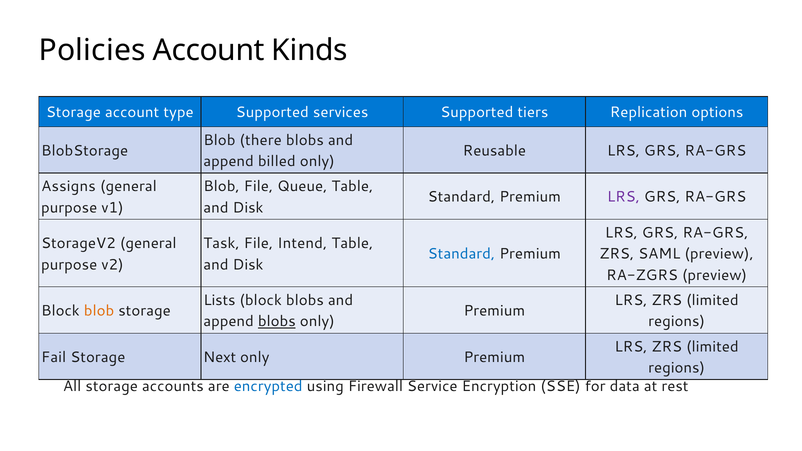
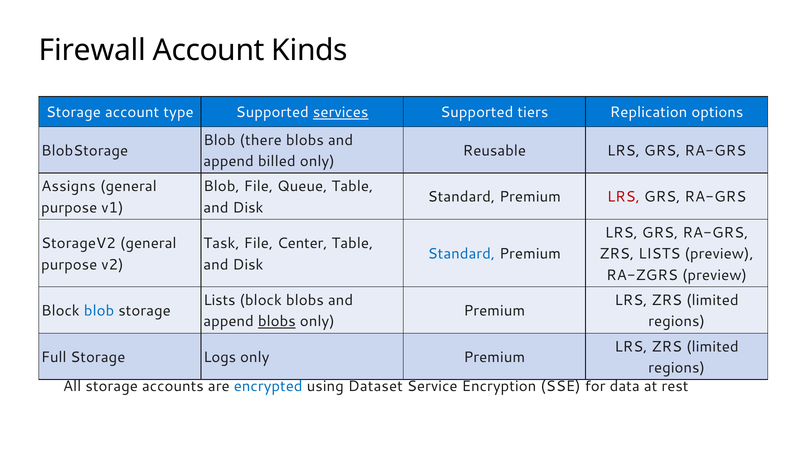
Policies: Policies -> Firewall
services underline: none -> present
LRS at (623, 197) colour: purple -> red
Intend: Intend -> Center
ZRS SAML: SAML -> LISTS
blob at (99, 311) colour: orange -> blue
Fail: Fail -> Full
Next: Next -> Logs
Firewall: Firewall -> Dataset
